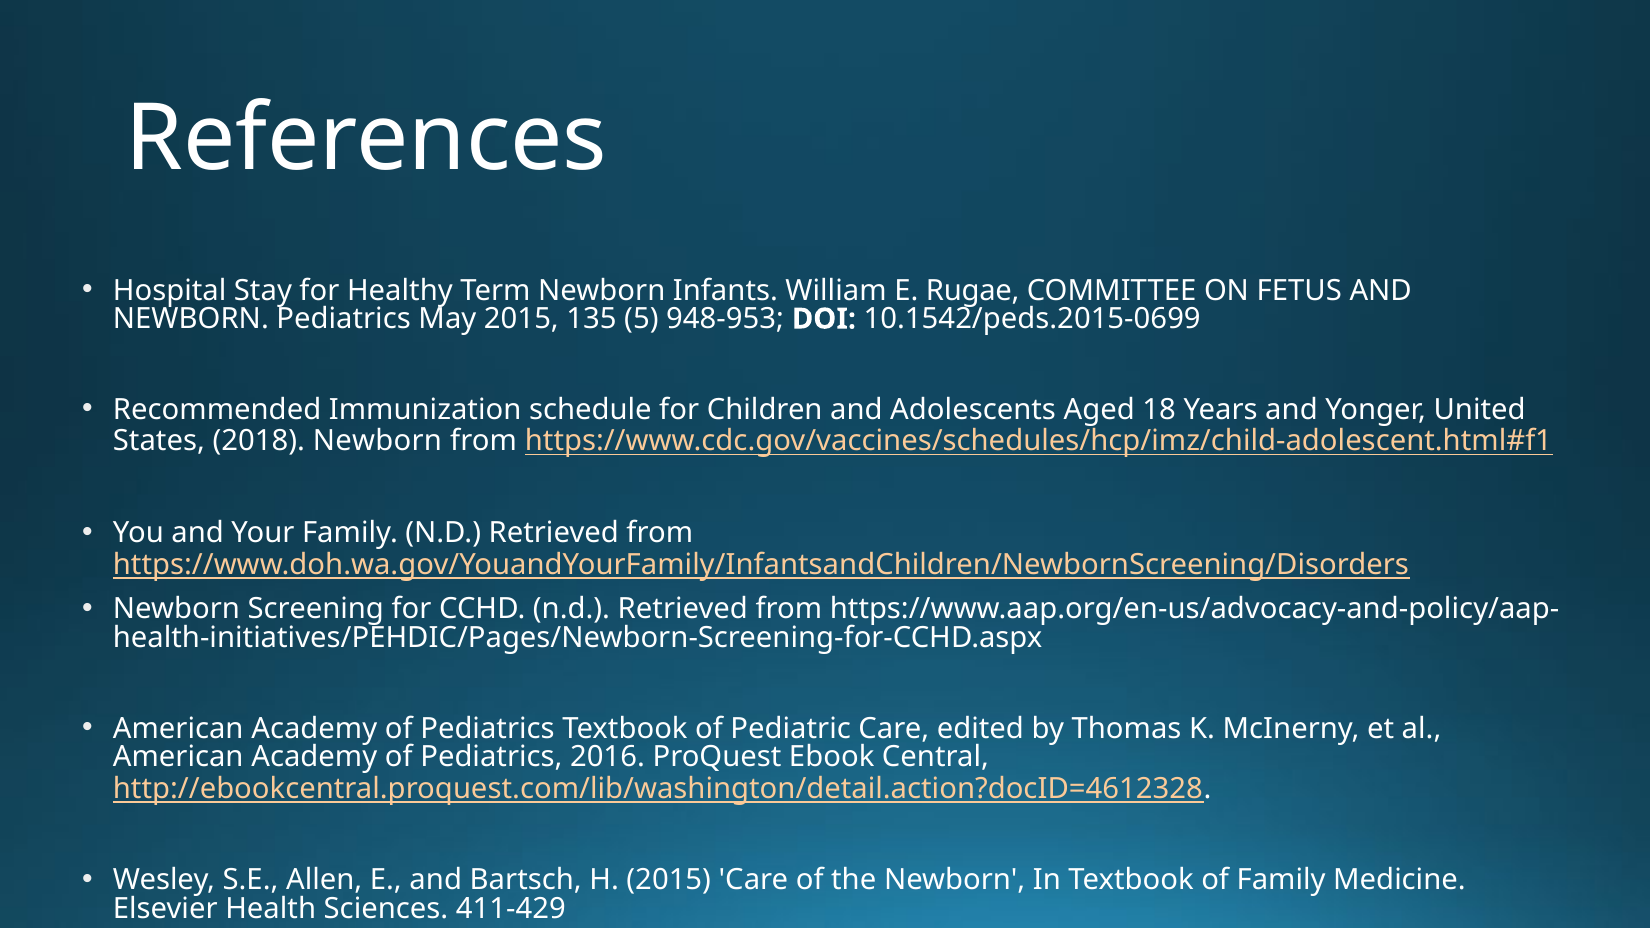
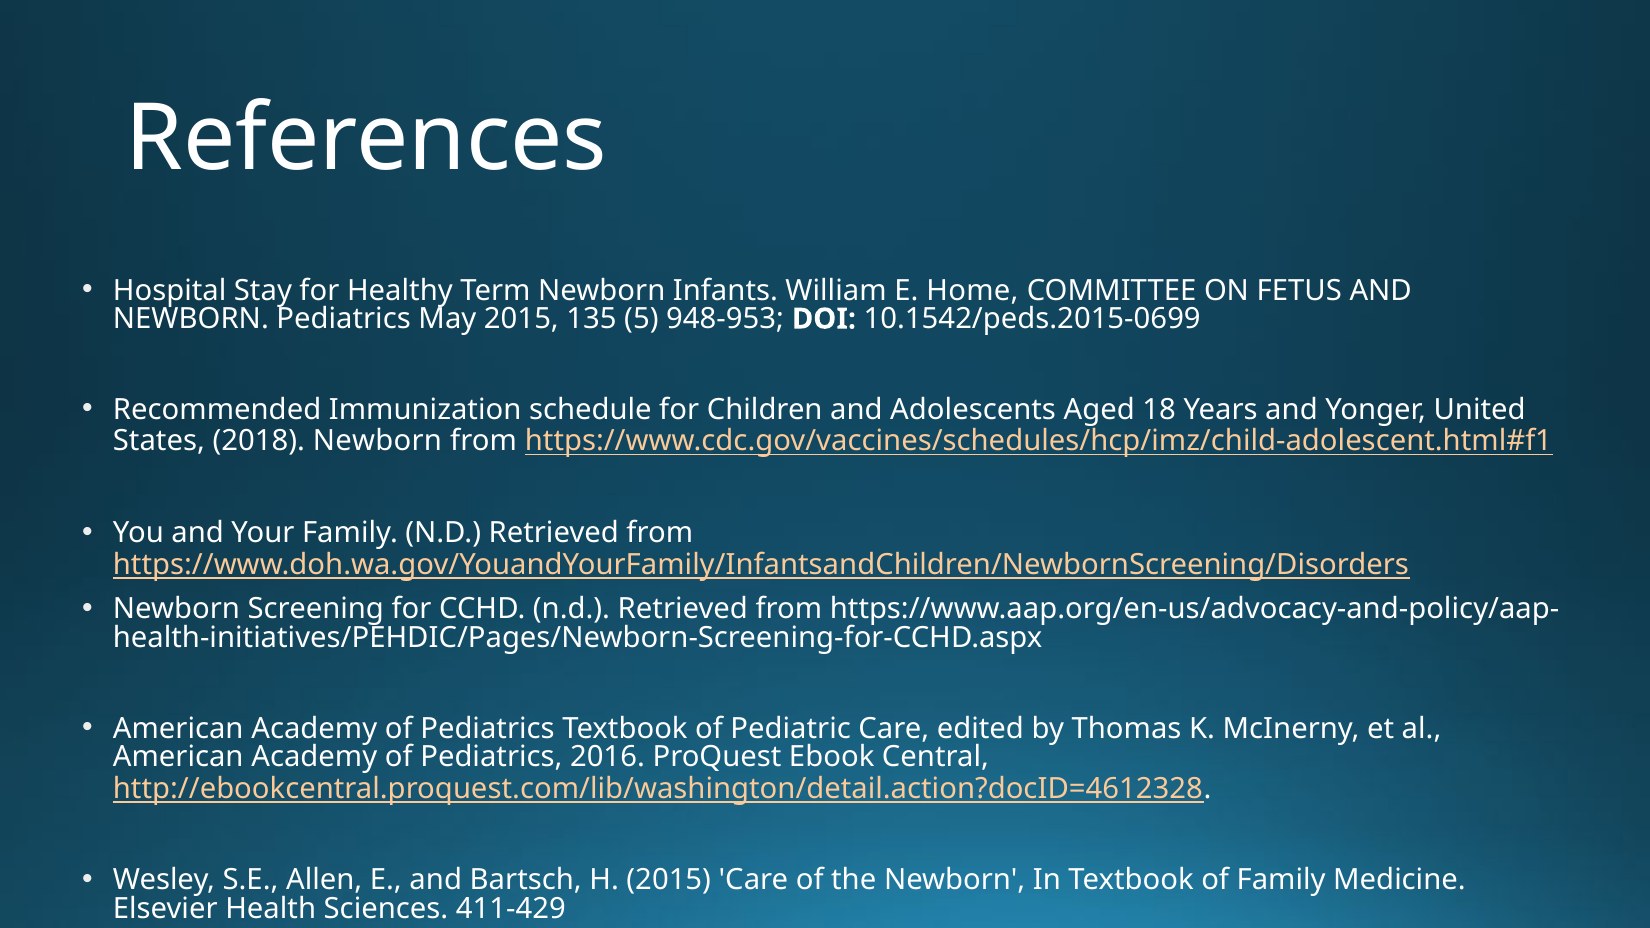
Rugae: Rugae -> Home
